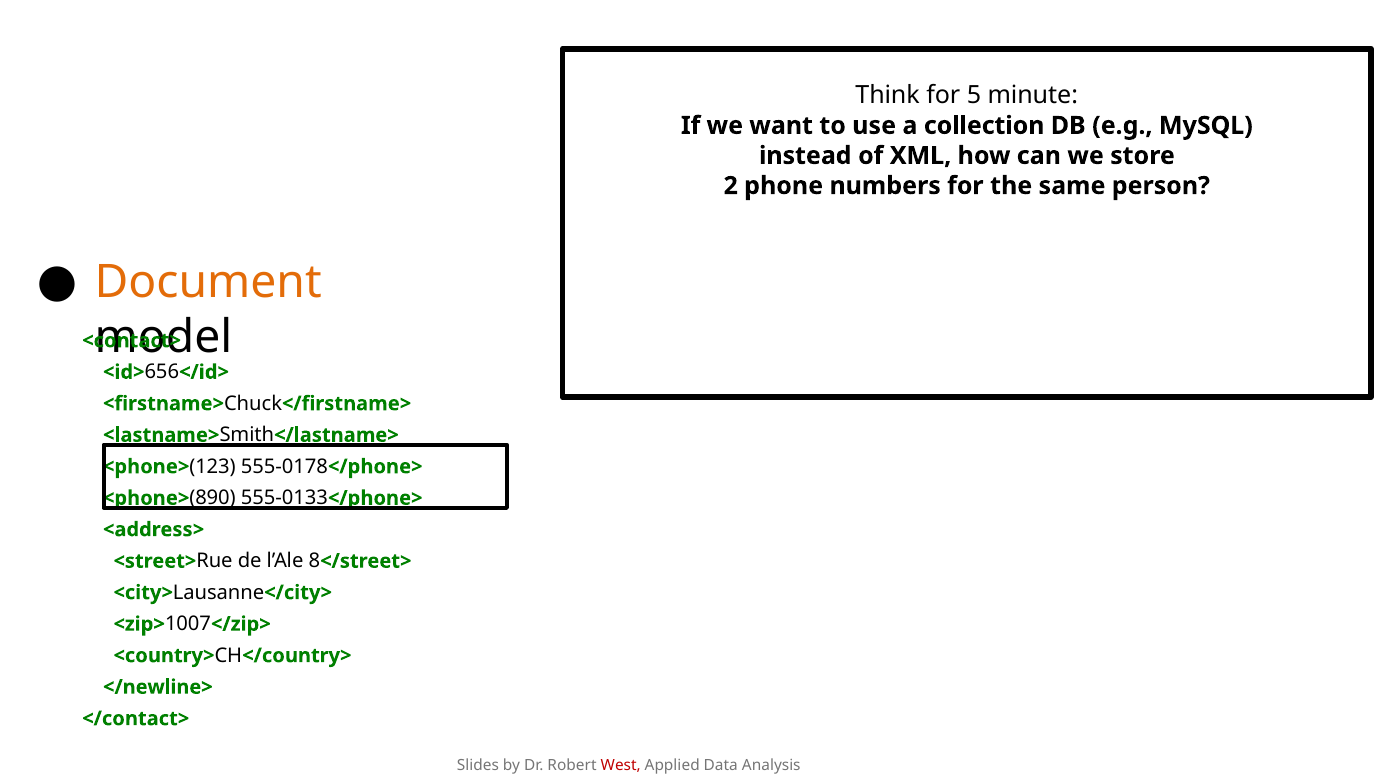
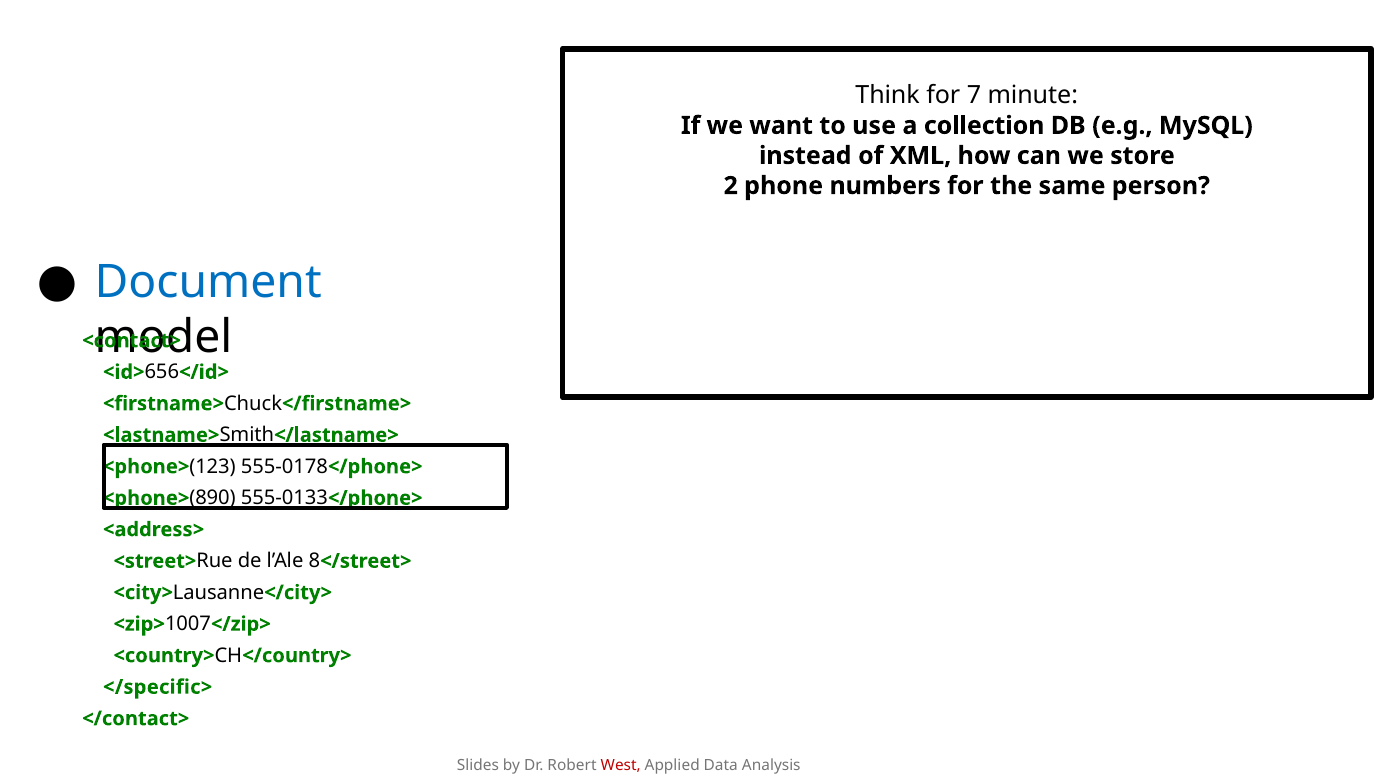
5: 5 -> 7
Document colour: orange -> blue
</newline>: </newline> -> </specific>
